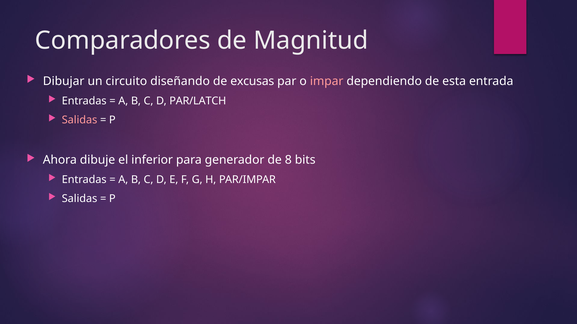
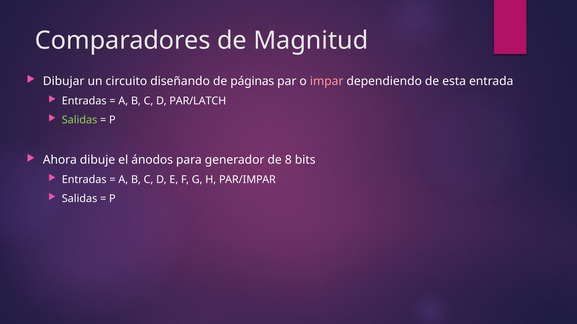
excusas: excusas -> páginas
Salidas at (80, 120) colour: pink -> light green
inferior: inferior -> ánodos
